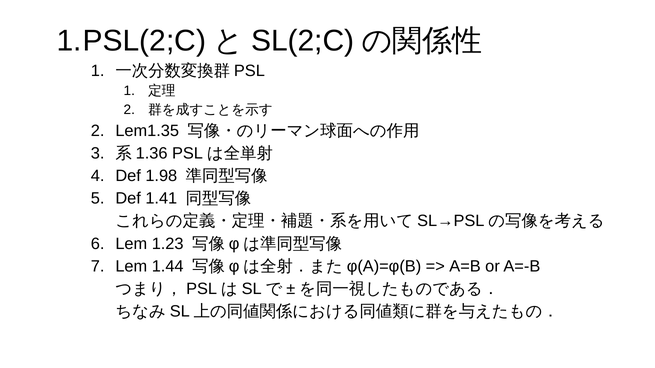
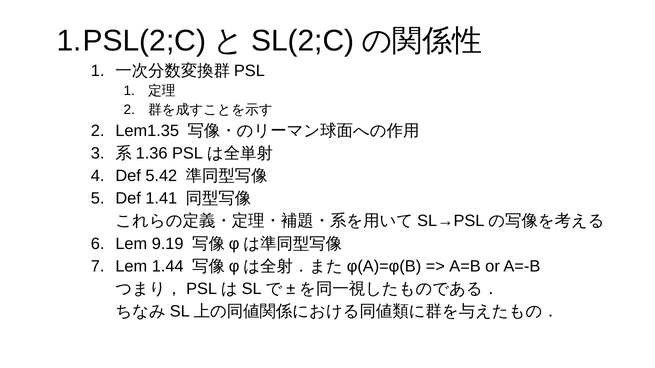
1.98: 1.98 -> 5.42
1.23: 1.23 -> 9.19
